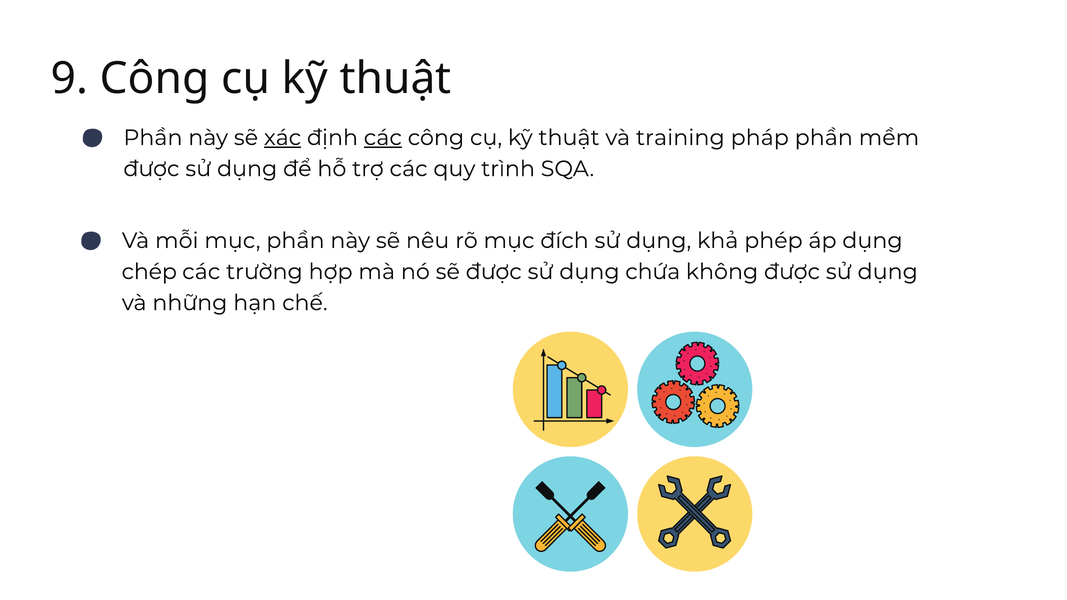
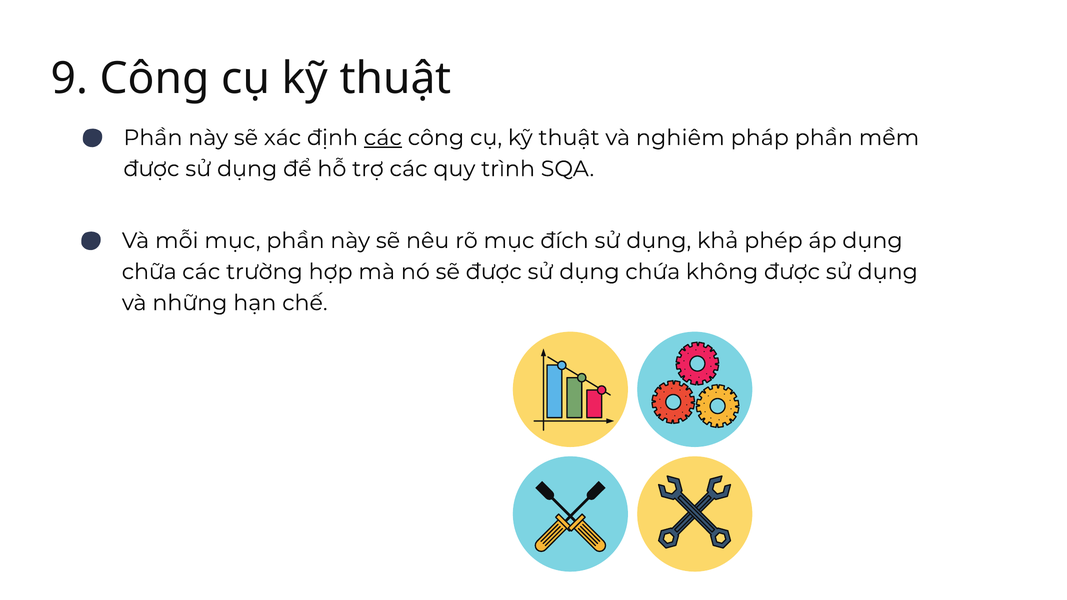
xác underline: present -> none
training: training -> nghiêm
chép: chép -> chữa
